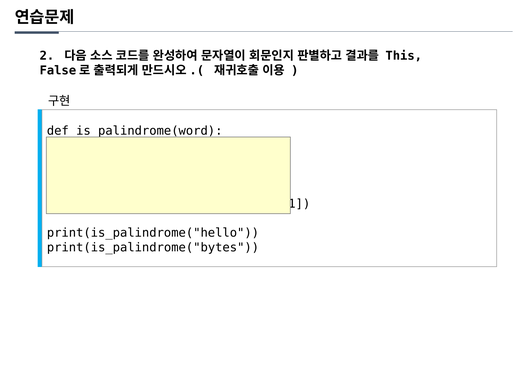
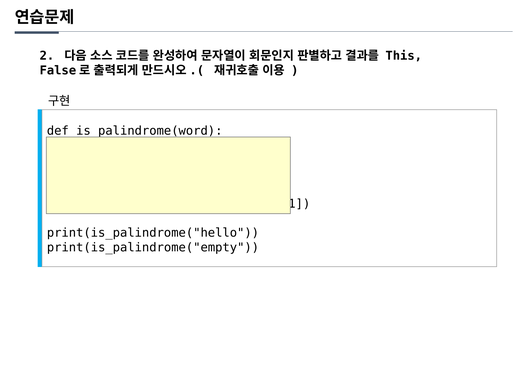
print(is_palindrome("bytes: print(is_palindrome("bytes -> print(is_palindrome("empty
